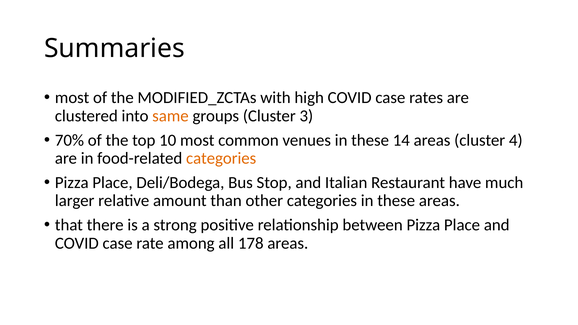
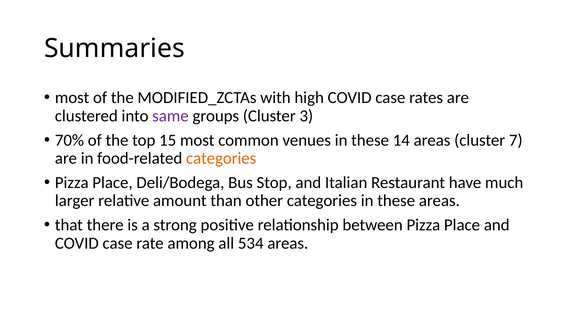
same colour: orange -> purple
10: 10 -> 15
4: 4 -> 7
178: 178 -> 534
